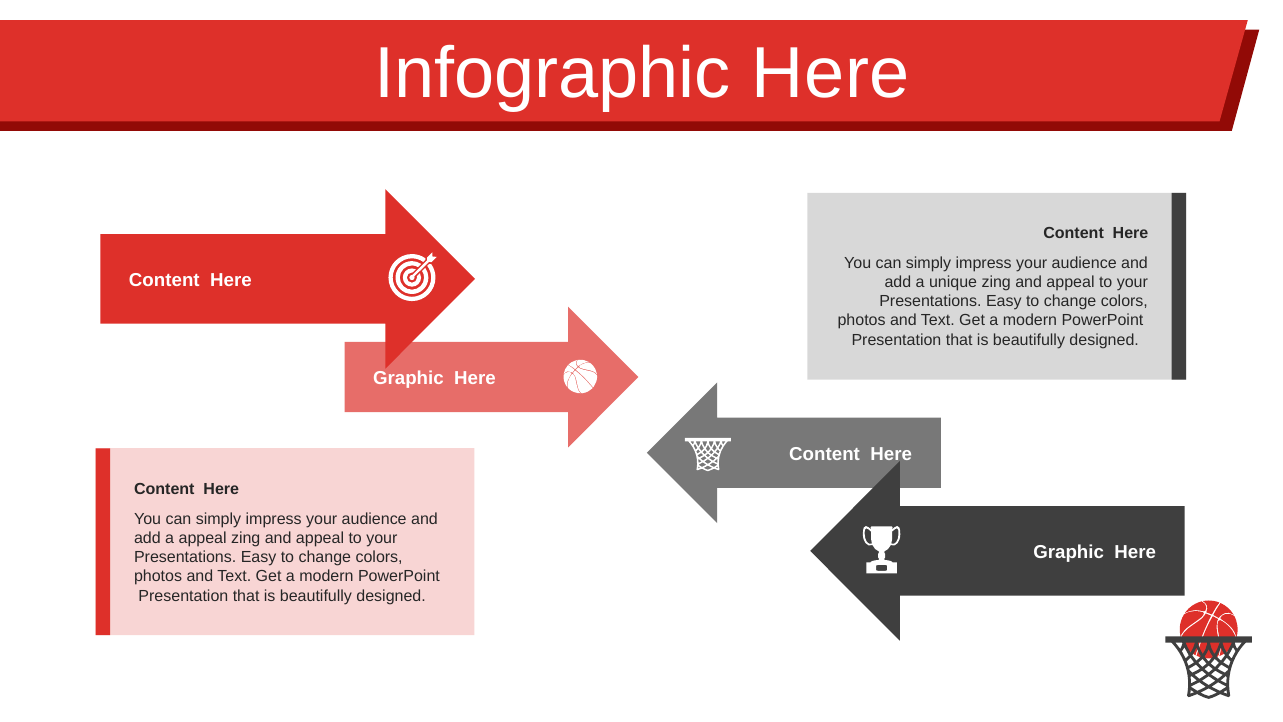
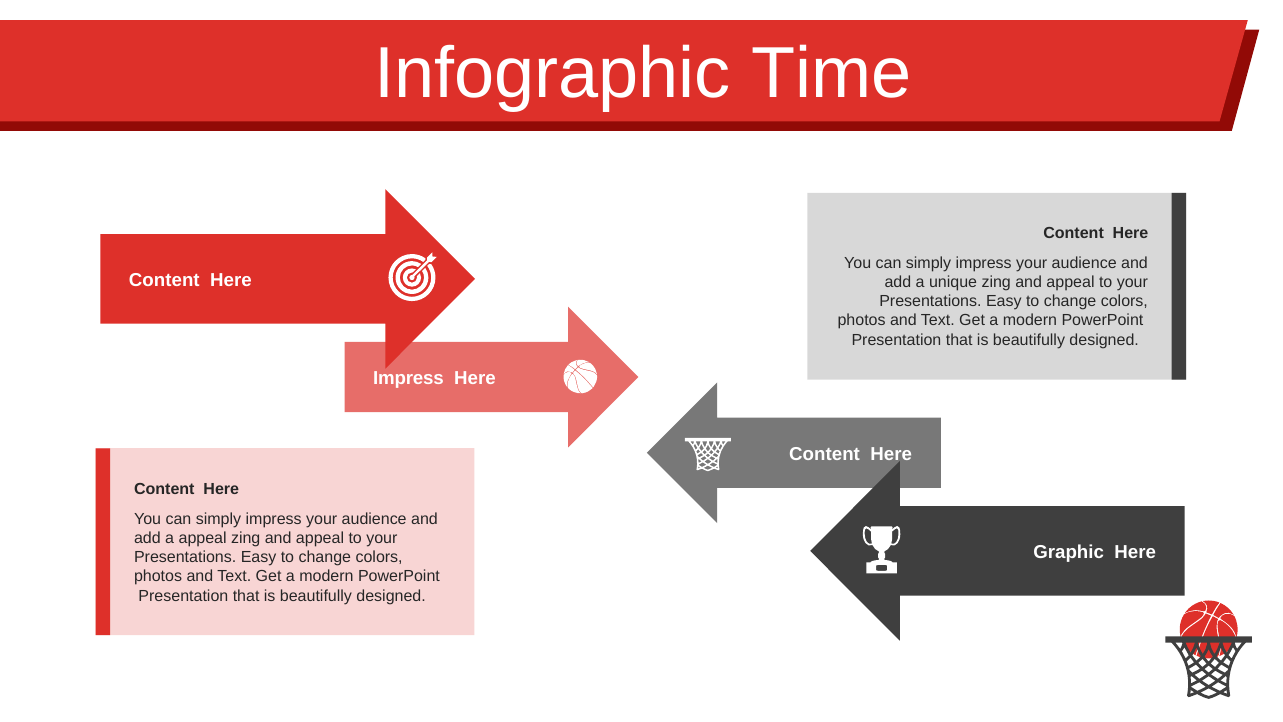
Infographic Here: Here -> Time
Graphic at (408, 378): Graphic -> Impress
